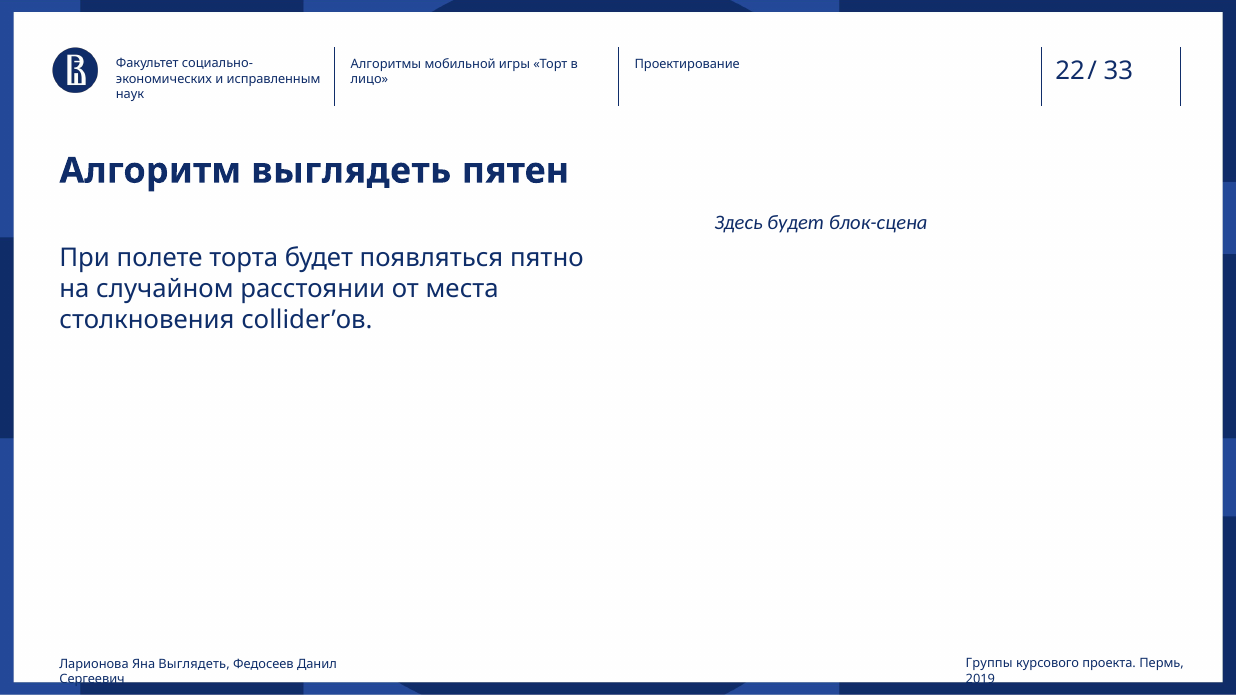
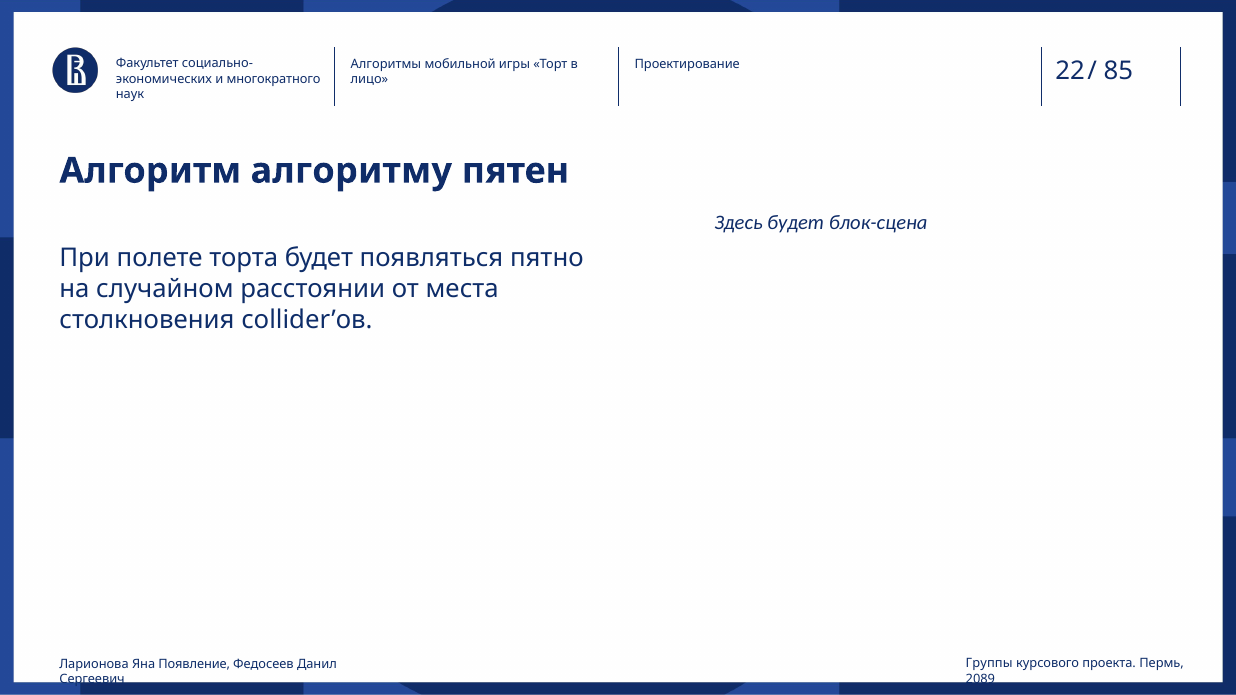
33: 33 -> 85
исправленным: исправленным -> многократного
Алгоритм выглядеть: выглядеть -> алгоритму
Яна Выглядеть: Выглядеть -> Появление
2019: 2019 -> 2089
